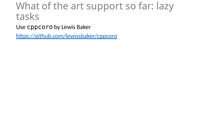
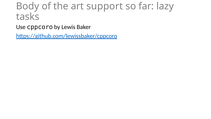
What: What -> Body
